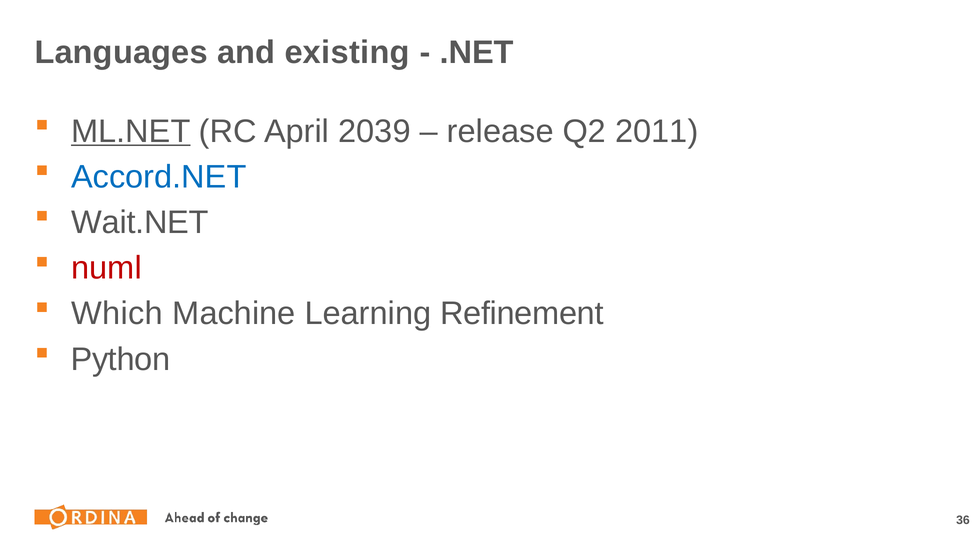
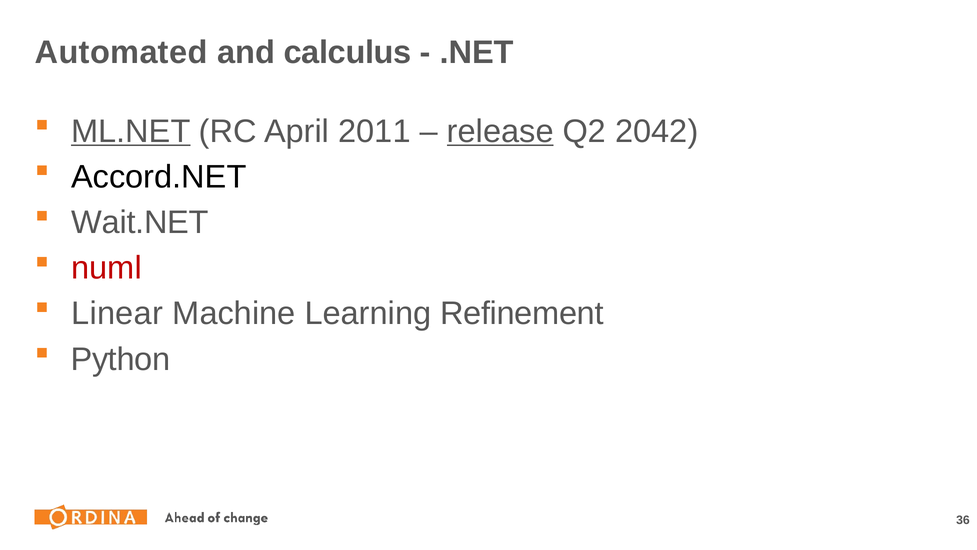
Languages: Languages -> Automated
existing: existing -> calculus
2039: 2039 -> 2011
release underline: none -> present
2011: 2011 -> 2042
Accord.NET colour: blue -> black
Which: Which -> Linear
